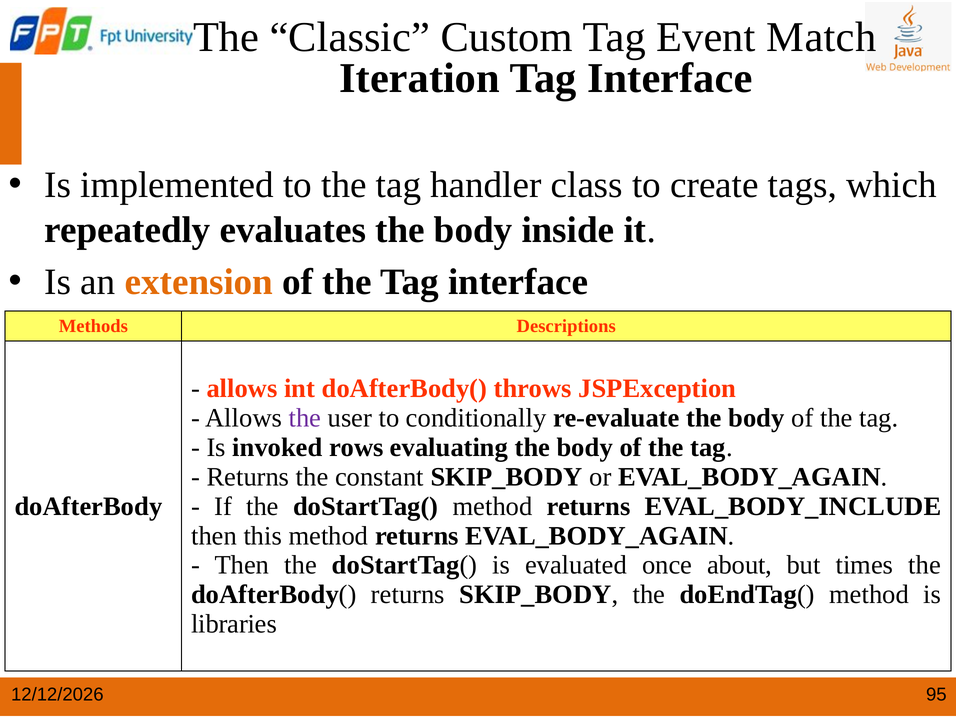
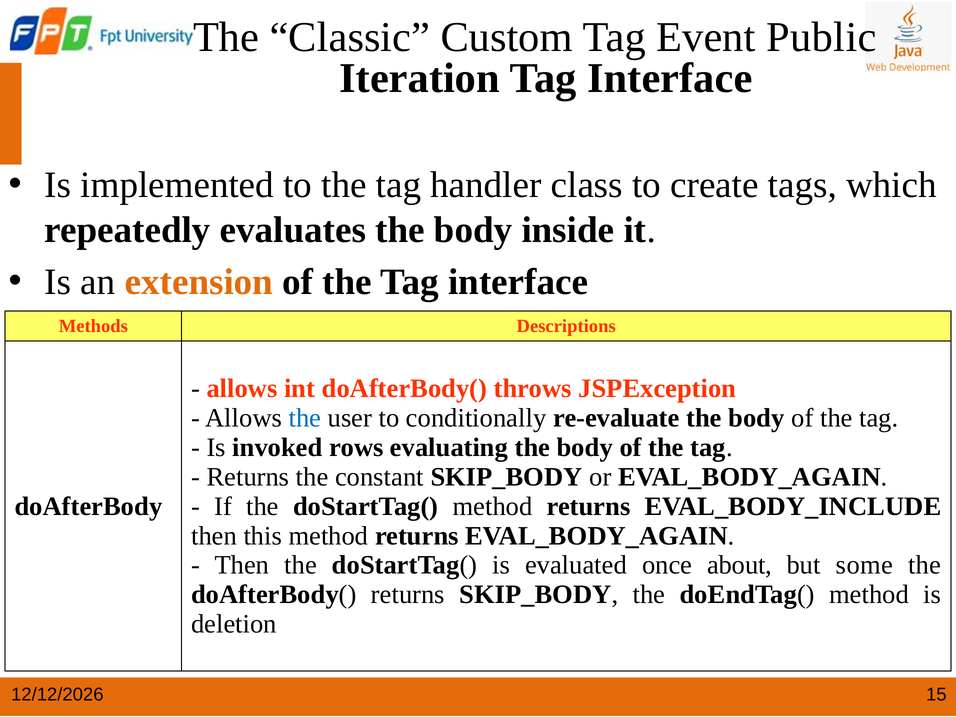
Match: Match -> Public
the at (305, 418) colour: purple -> blue
times: times -> some
libraries: libraries -> deletion
95: 95 -> 15
